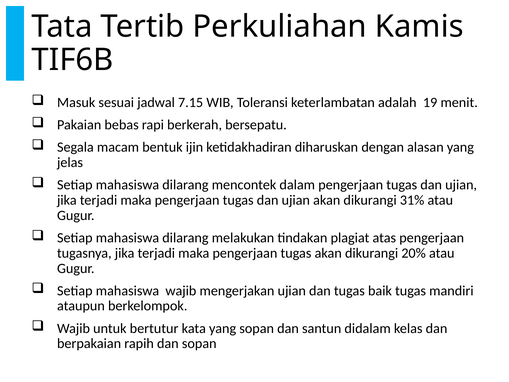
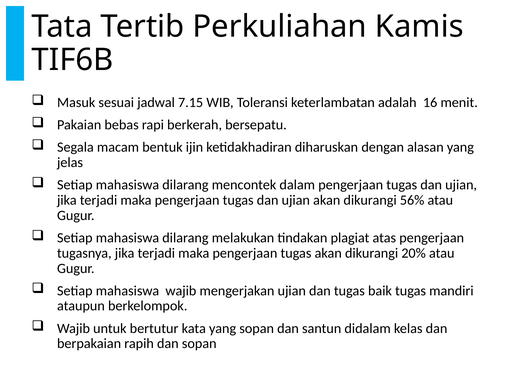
19: 19 -> 16
31%: 31% -> 56%
